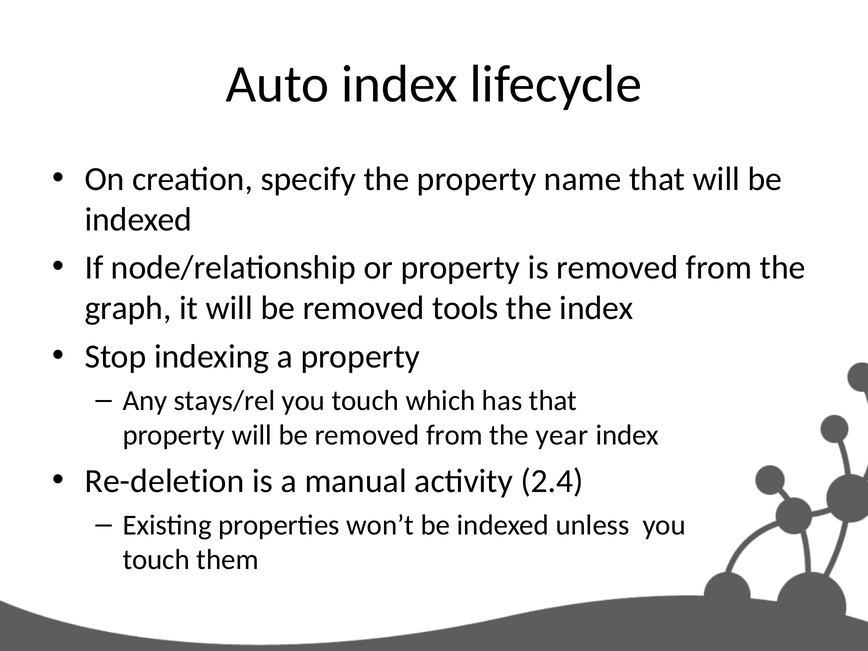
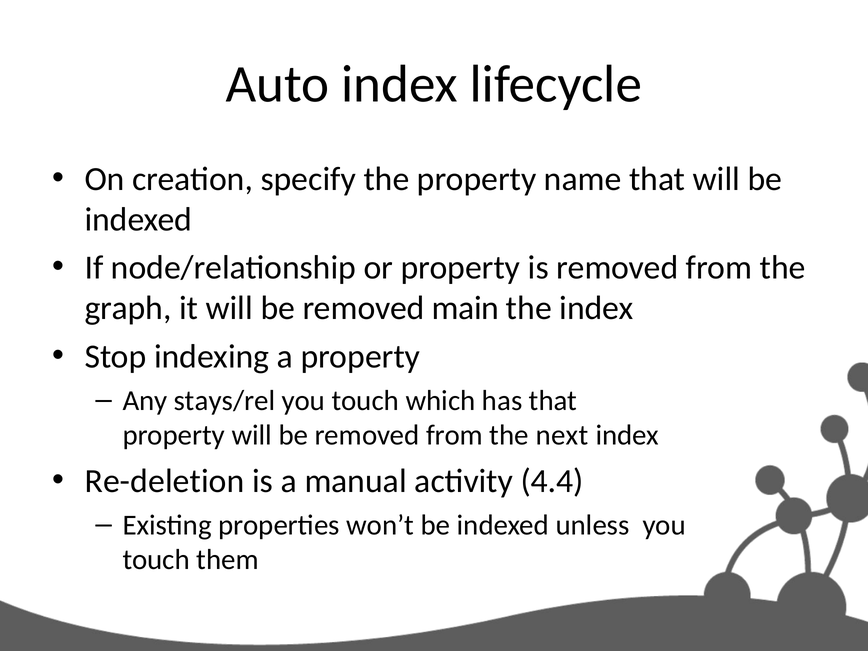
tools: tools -> main
year: year -> next
2.4: 2.4 -> 4.4
